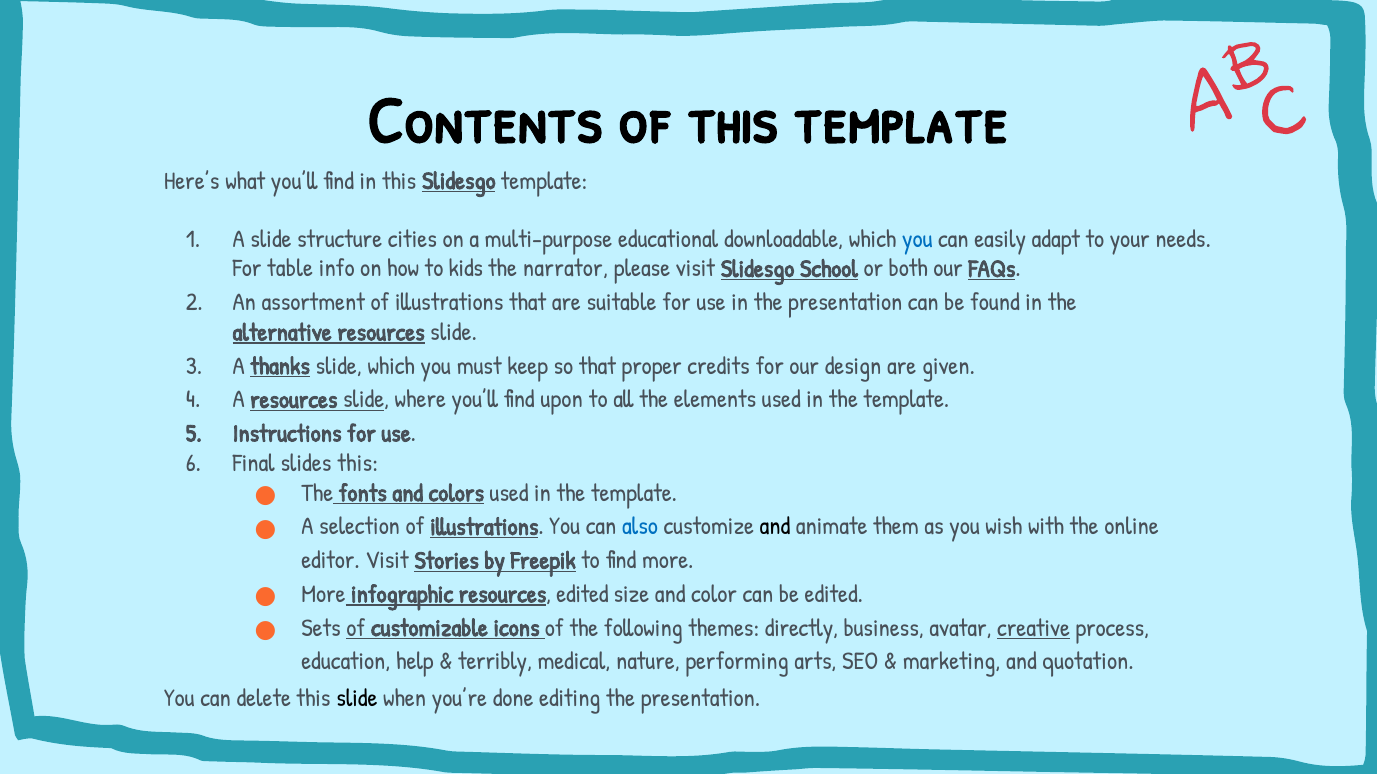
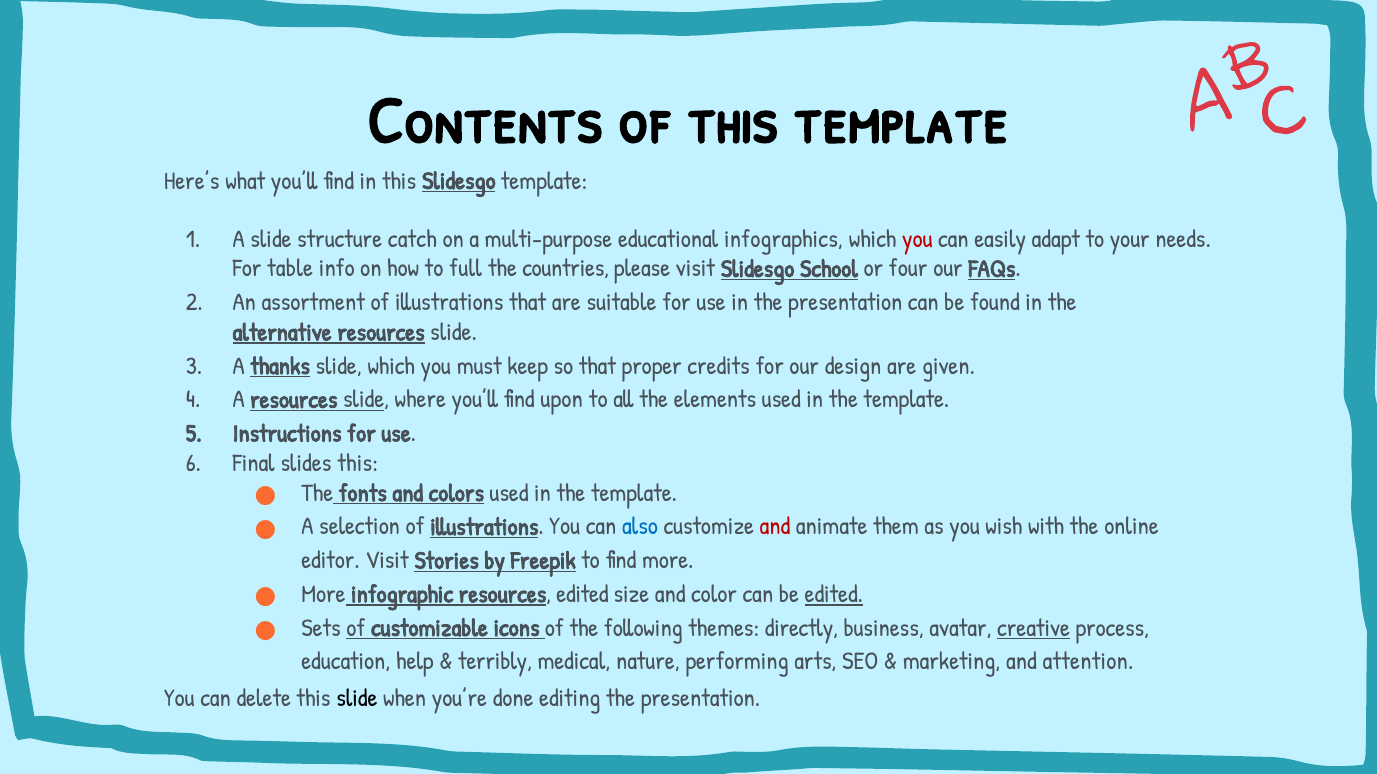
cities: cities -> catch
downloadable: downloadable -> infographics
you at (917, 239) colour: blue -> red
kids: kids -> full
narrator: narrator -> countries
both: both -> four
and at (775, 527) colour: black -> red
edited at (834, 595) underline: none -> present
quotation: quotation -> attention
